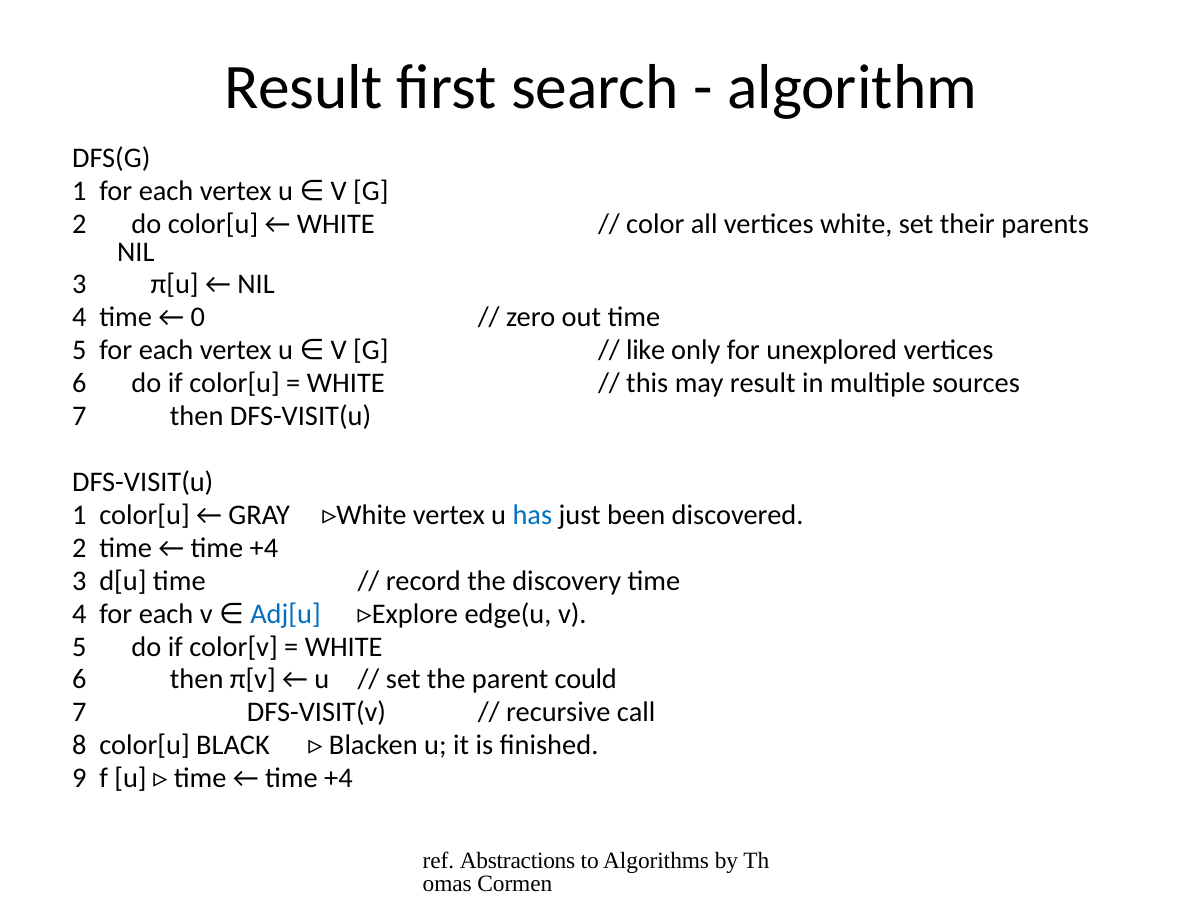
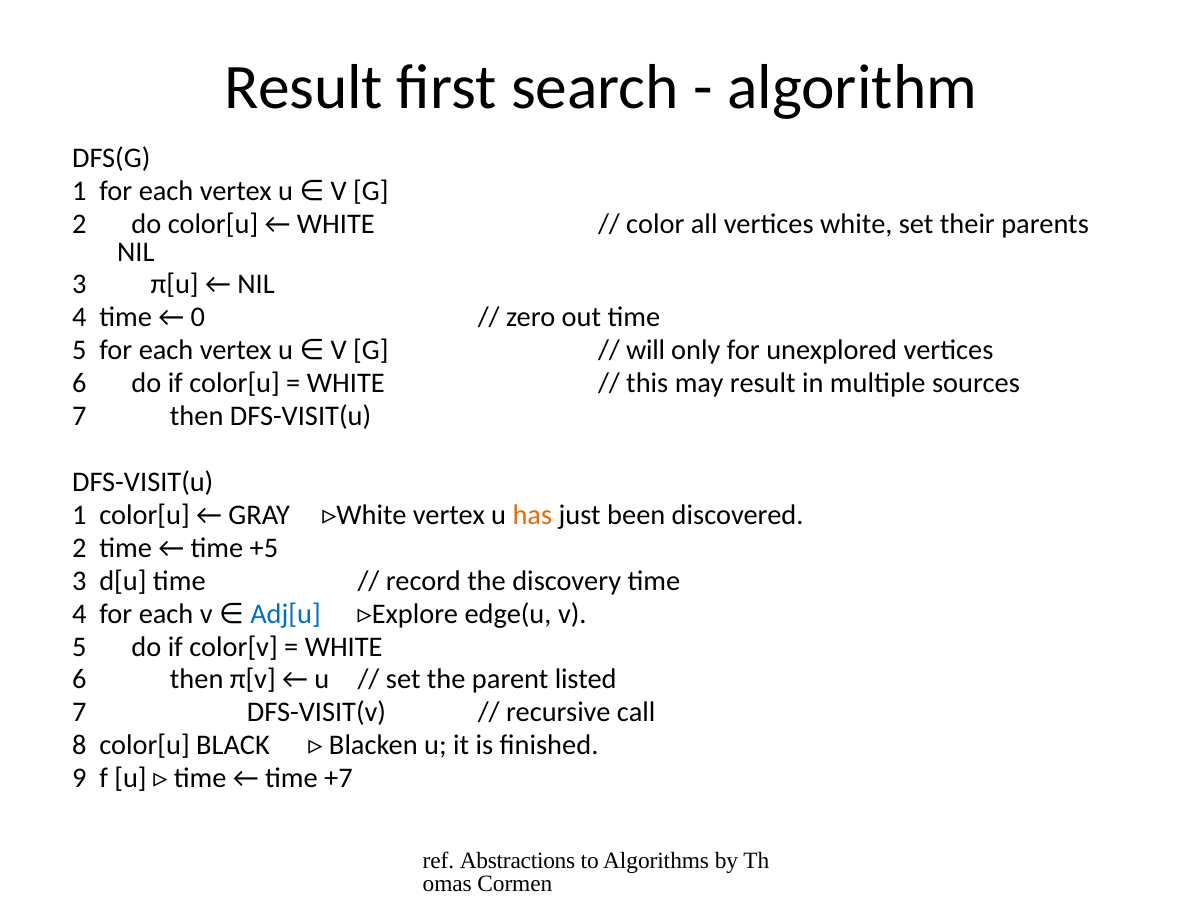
like: like -> will
has colour: blue -> orange
+4 at (264, 548): +4 -> +5
could: could -> listed
+4 at (338, 779): +4 -> +7
